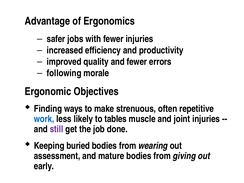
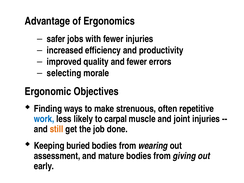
following: following -> selecting
tables: tables -> carpal
still colour: purple -> orange
